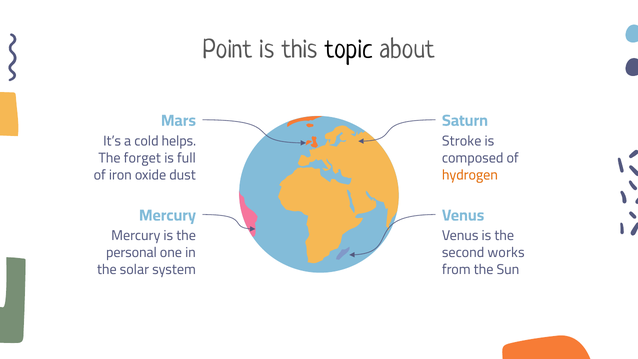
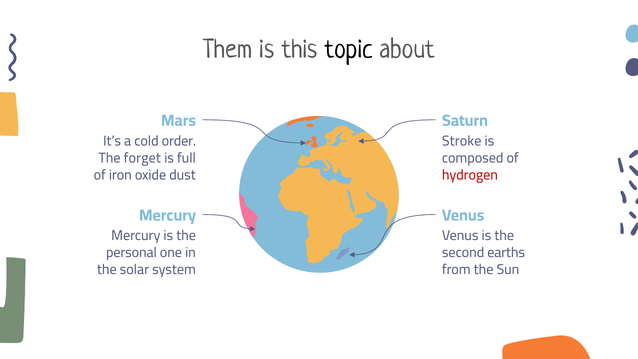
Point: Point -> Them
helps: helps -> order
hydrogen colour: orange -> red
works: works -> earths
